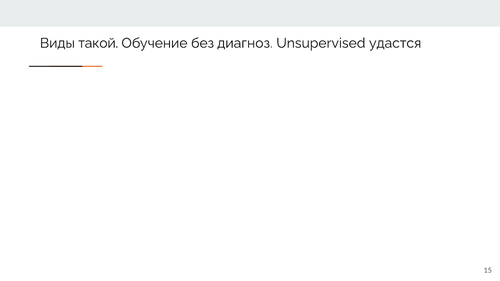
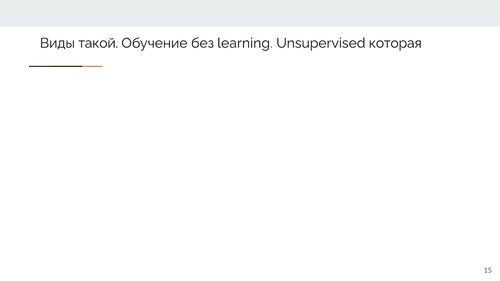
диагноз: диагноз -> learning
удастся: удастся -> которая
